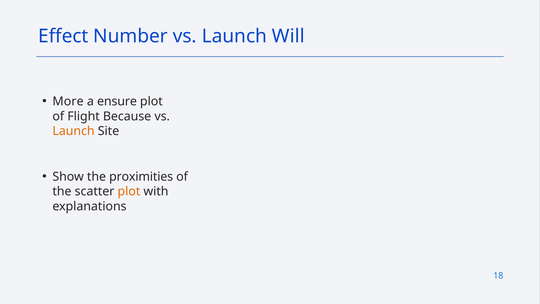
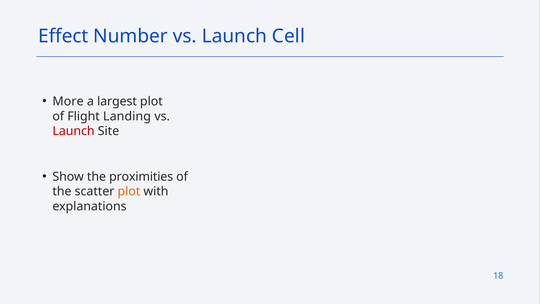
Will: Will -> Cell
ensure: ensure -> largest
Because: Because -> Landing
Launch at (74, 131) colour: orange -> red
